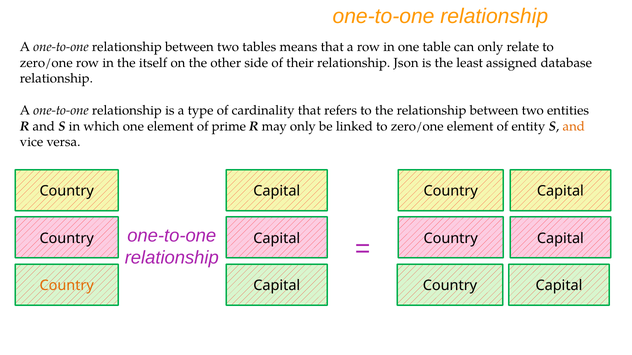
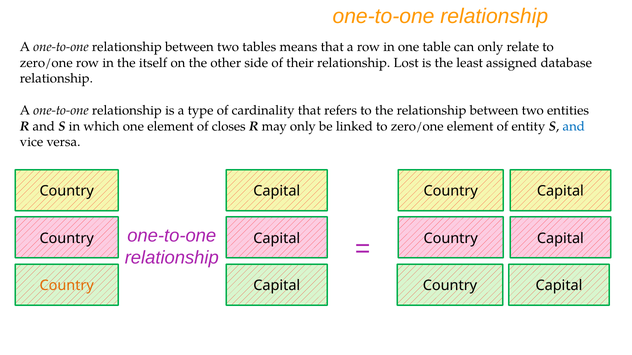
Json: Json -> Lost
prime: prime -> closes
and at (574, 126) colour: orange -> blue
